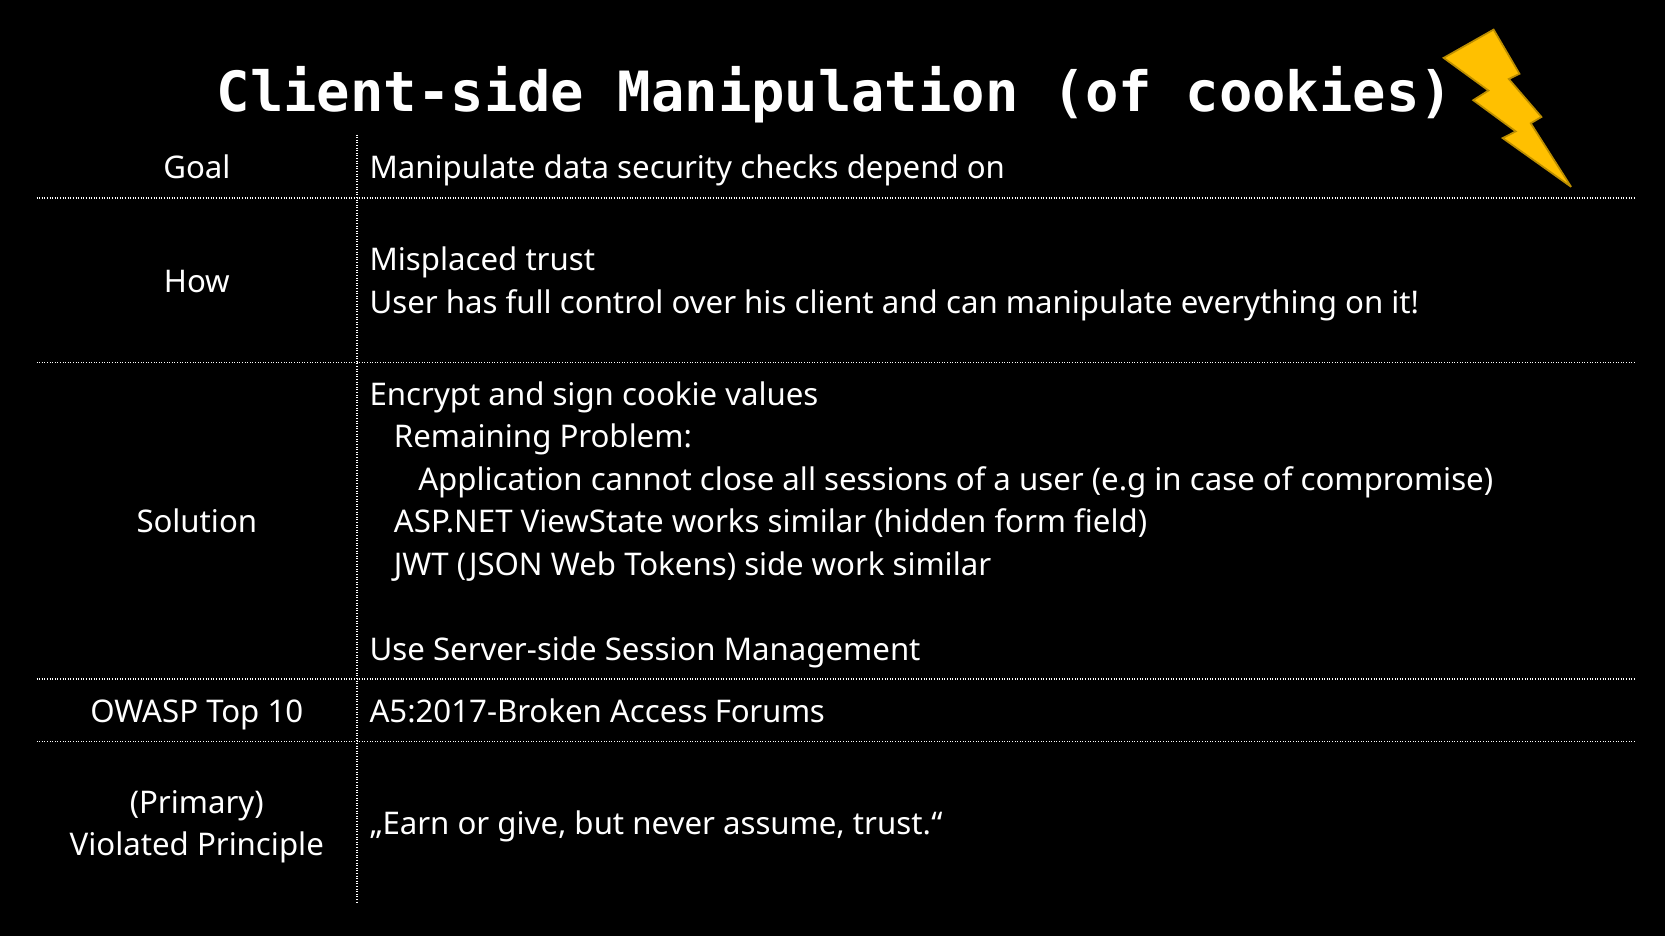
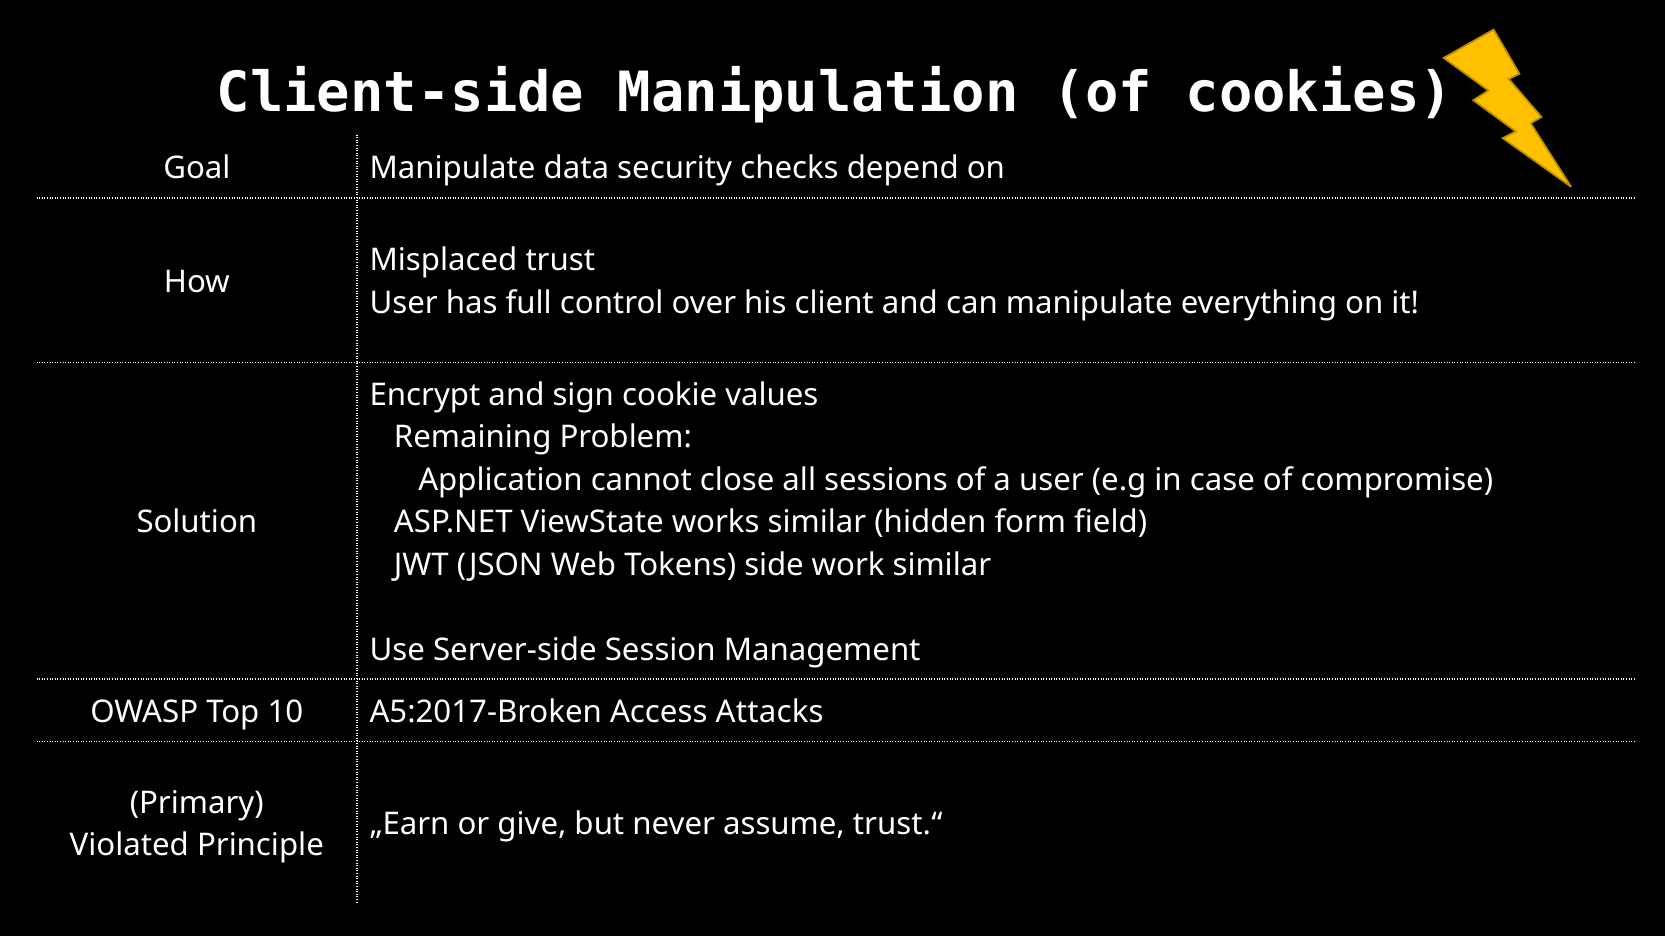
Forums: Forums -> Attacks
